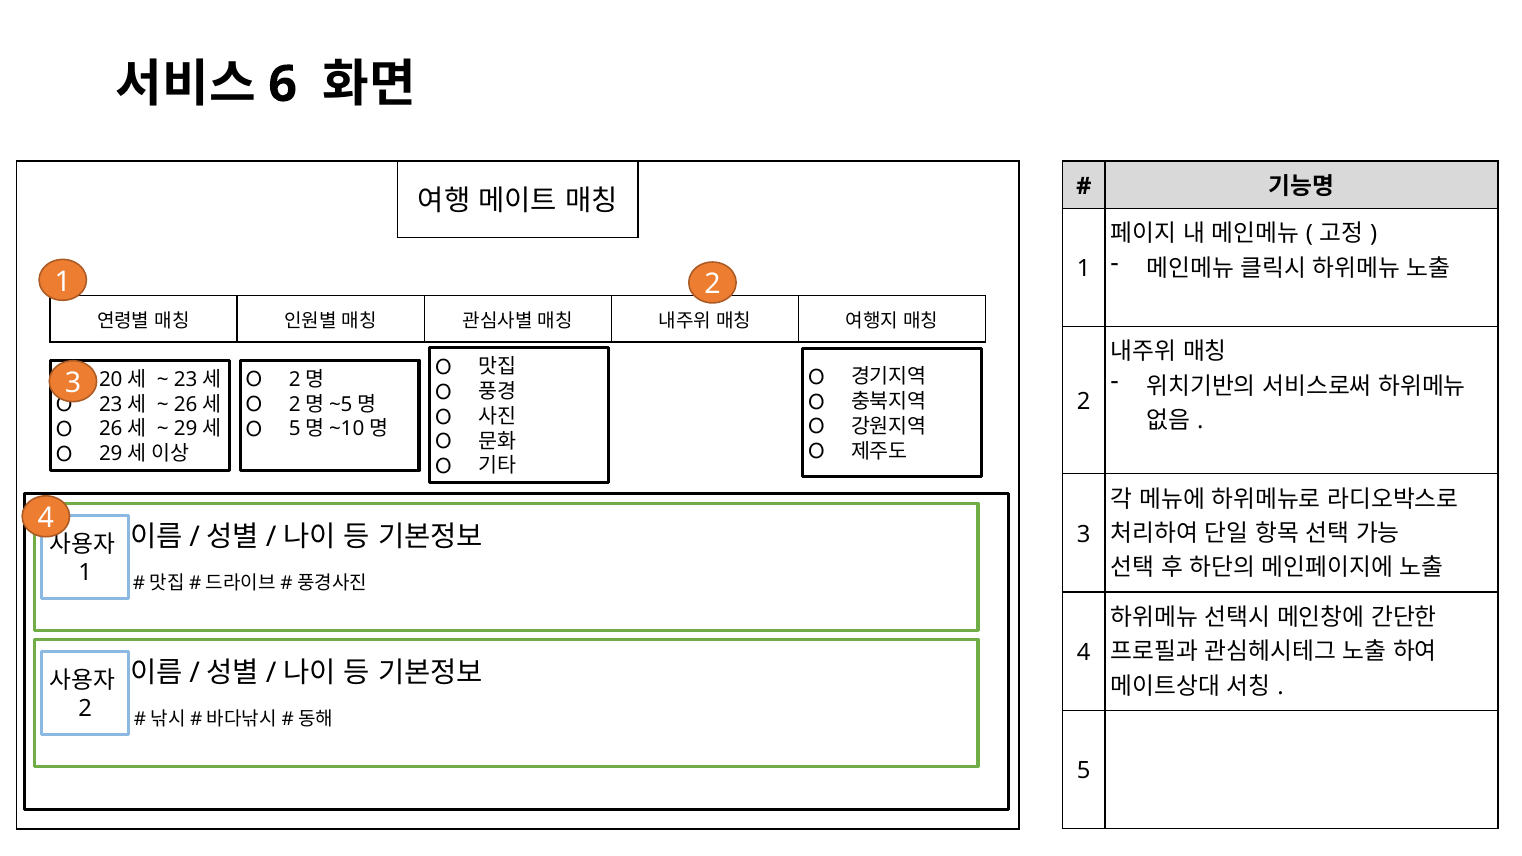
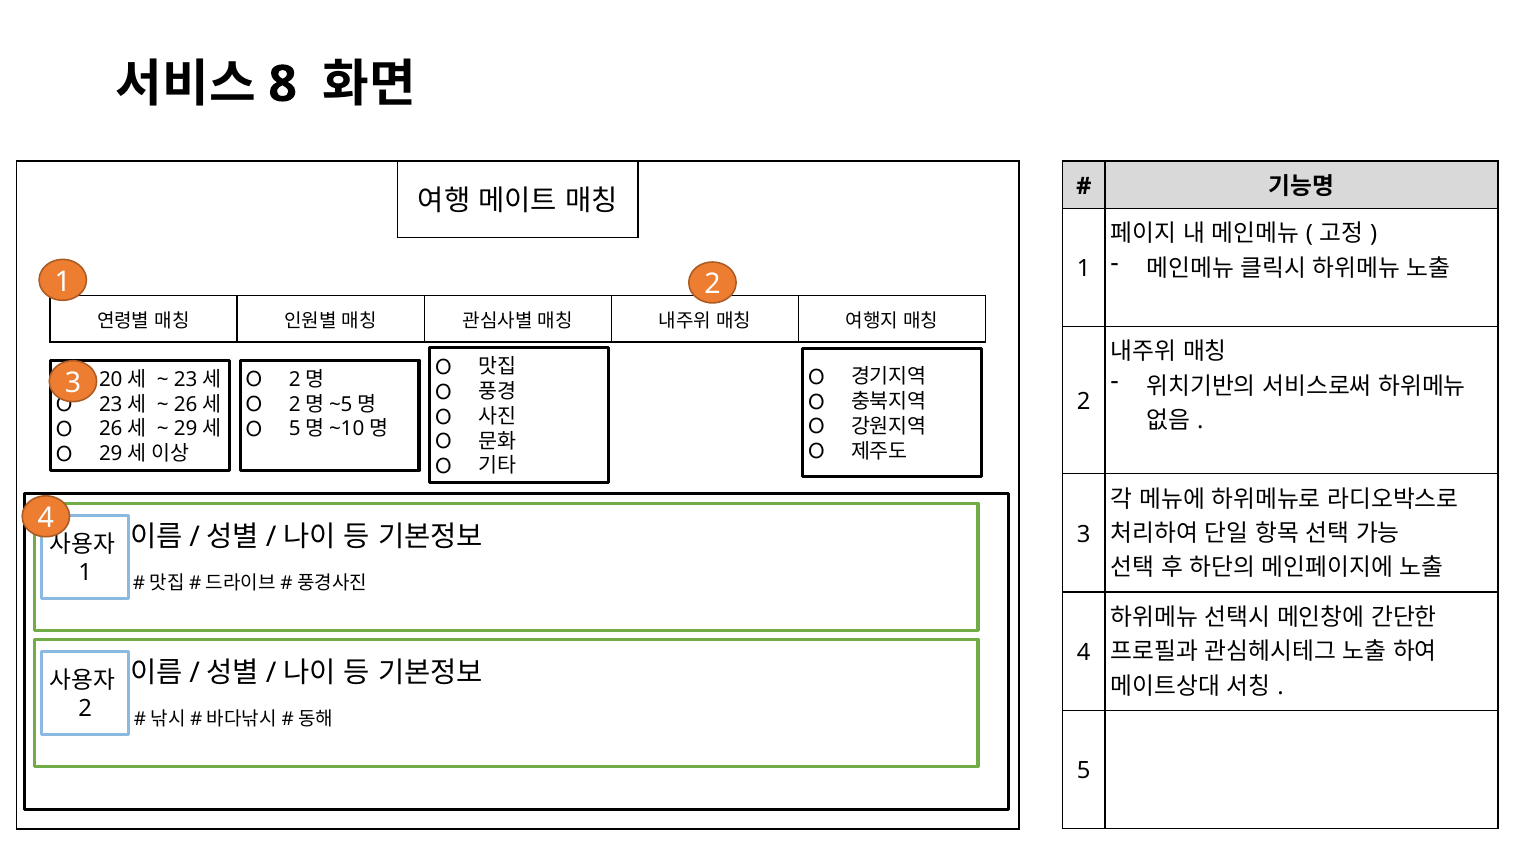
6: 6 -> 8
